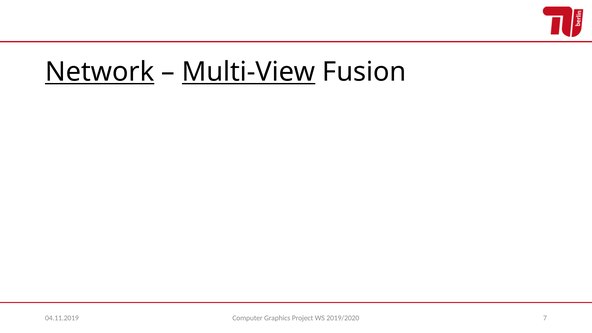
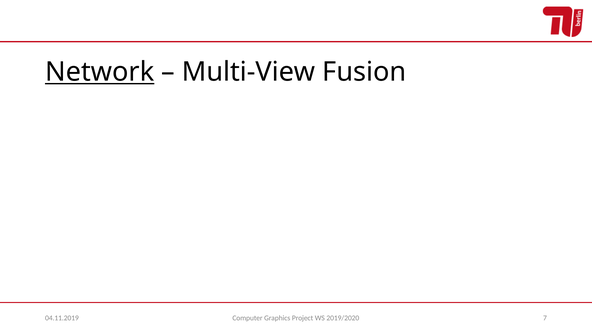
Multi-View underline: present -> none
